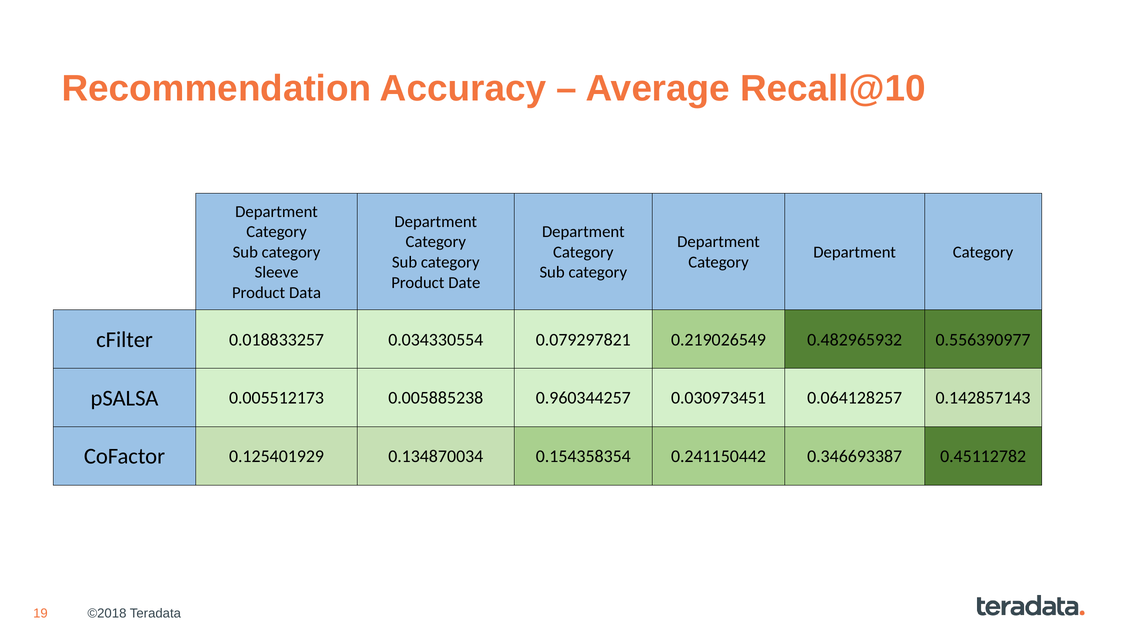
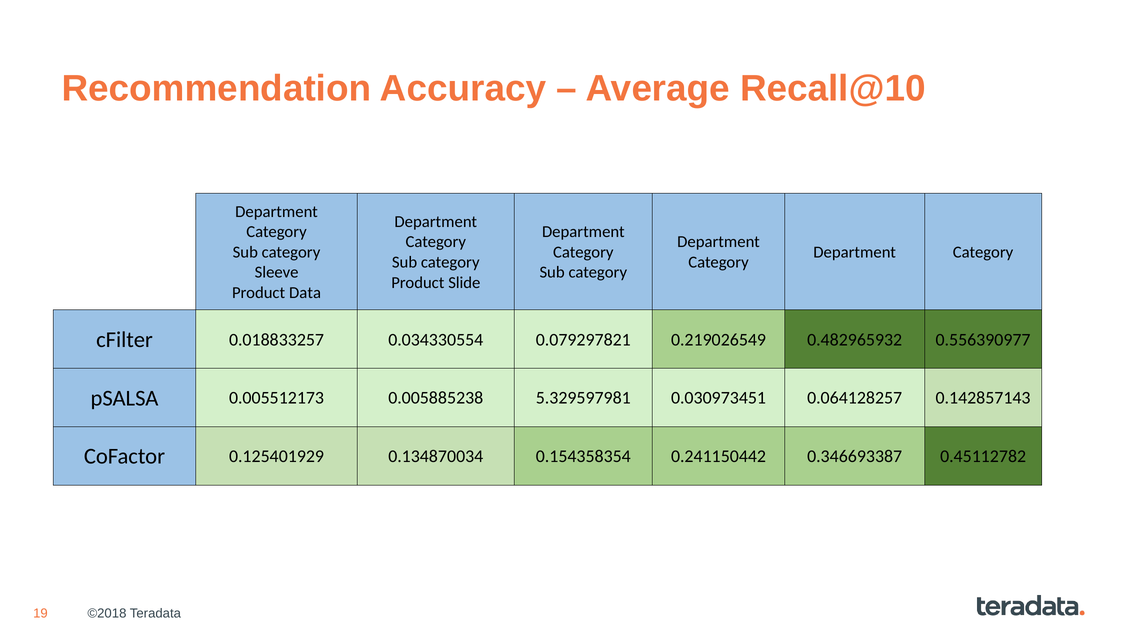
Date: Date -> Slide
0.960344257: 0.960344257 -> 5.329597981
